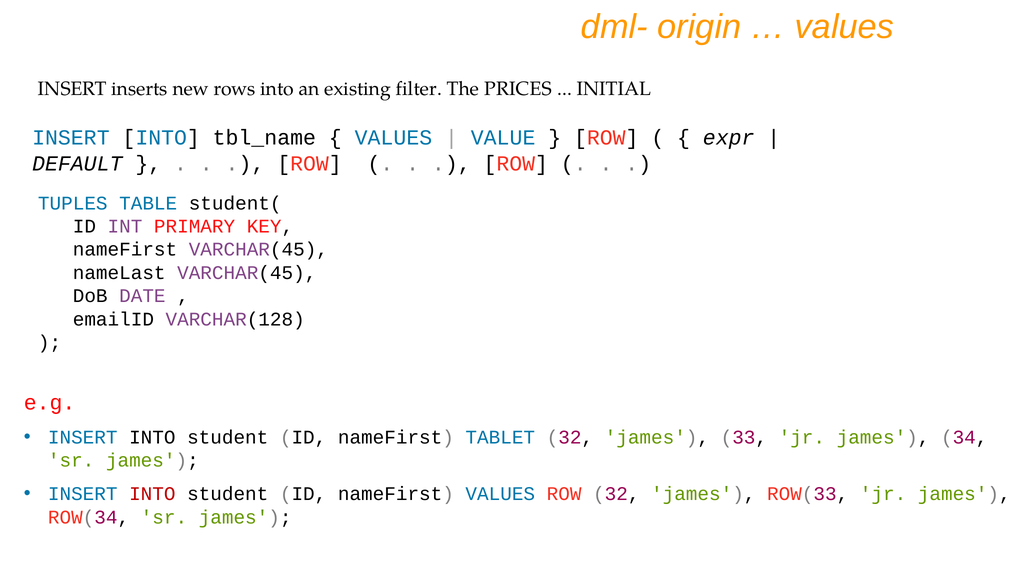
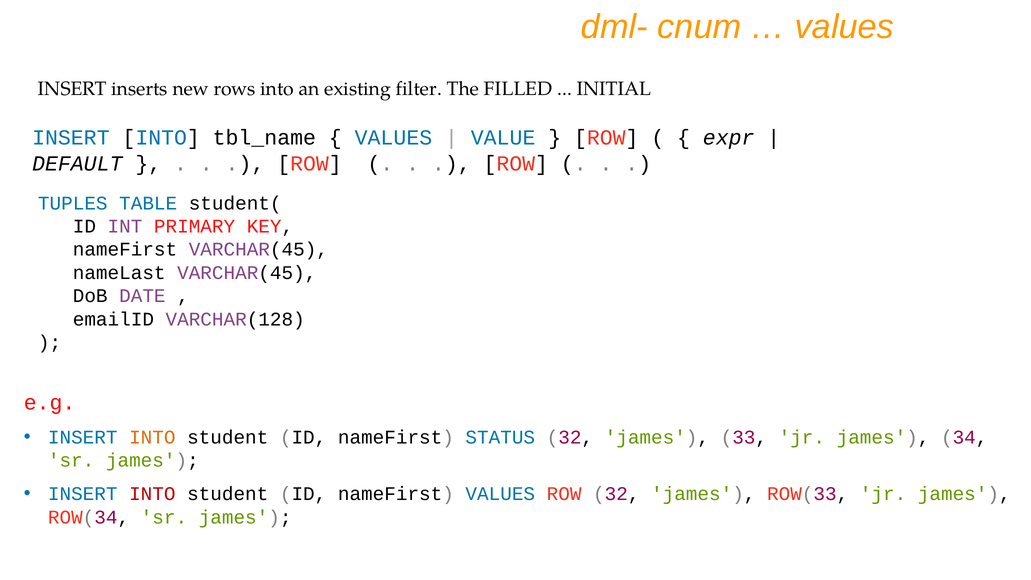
origin: origin -> cnum
PRICES: PRICES -> FILLED
INTO at (152, 437) colour: black -> orange
TABLET: TABLET -> STATUS
